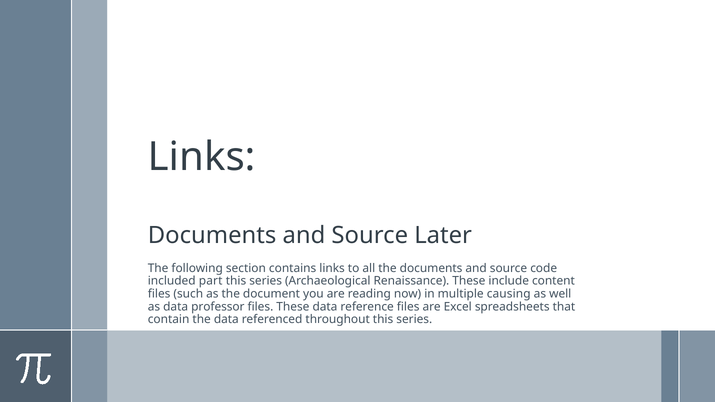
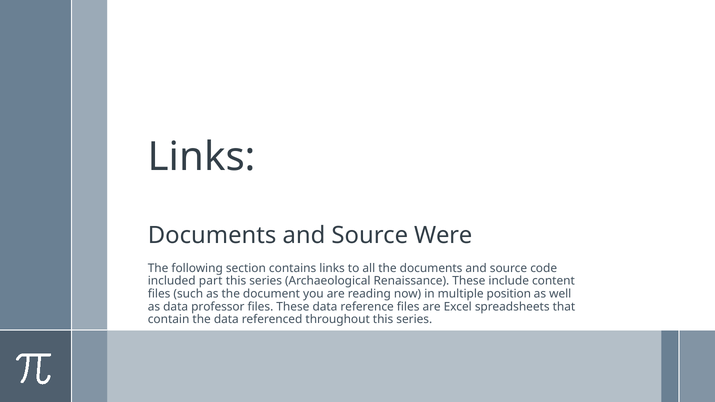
Later: Later -> Were
causing: causing -> position
